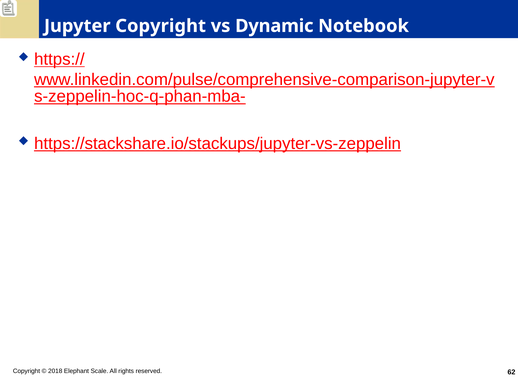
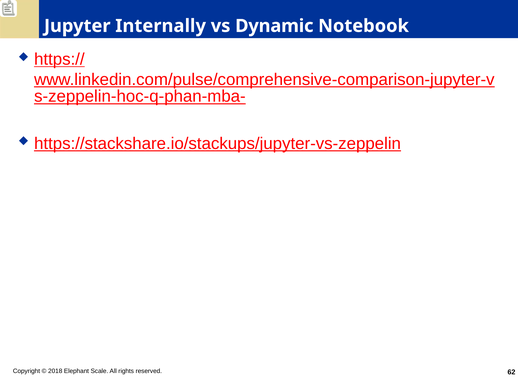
Jupyter Copyright: Copyright -> Internally
